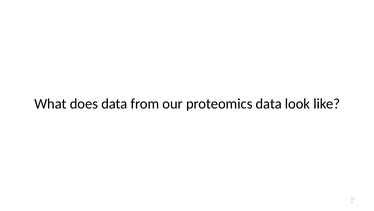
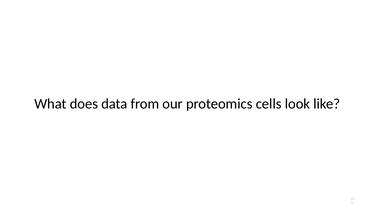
proteomics data: data -> cells
